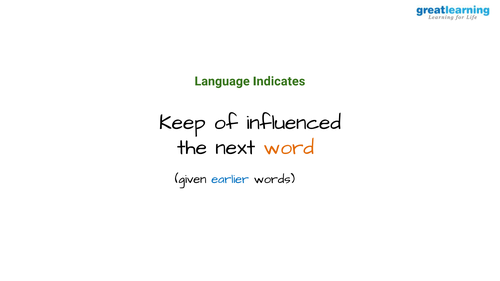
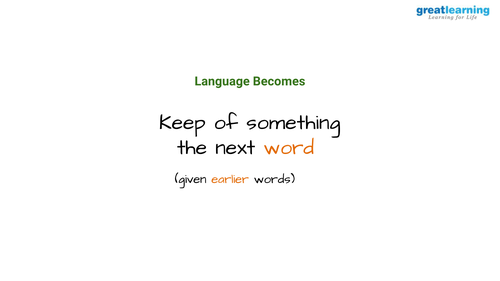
Indicates: Indicates -> Becomes
influenced: influenced -> something
earlier colour: blue -> orange
